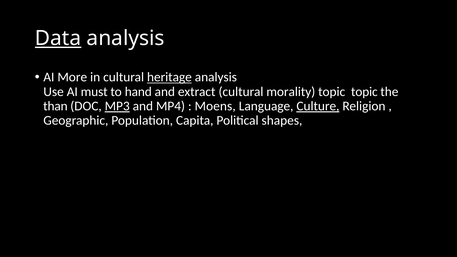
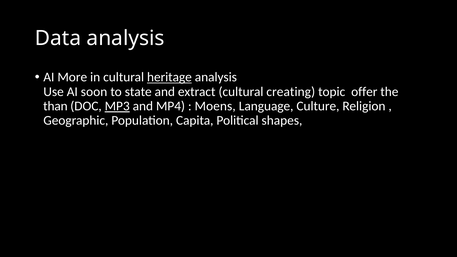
Data underline: present -> none
must: must -> soon
hand: hand -> state
morality: morality -> creating
topic topic: topic -> offer
Culture underline: present -> none
